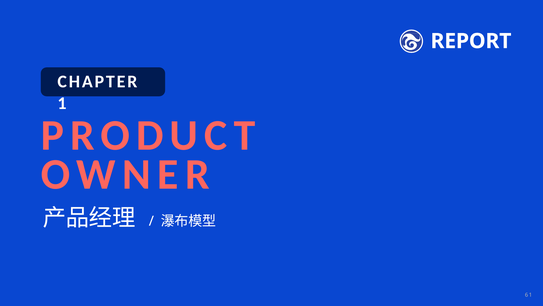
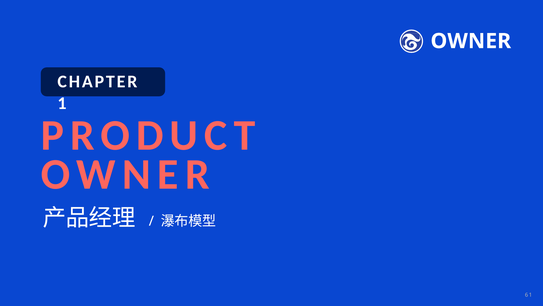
REPORT at (471, 41): REPORT -> OWNER
